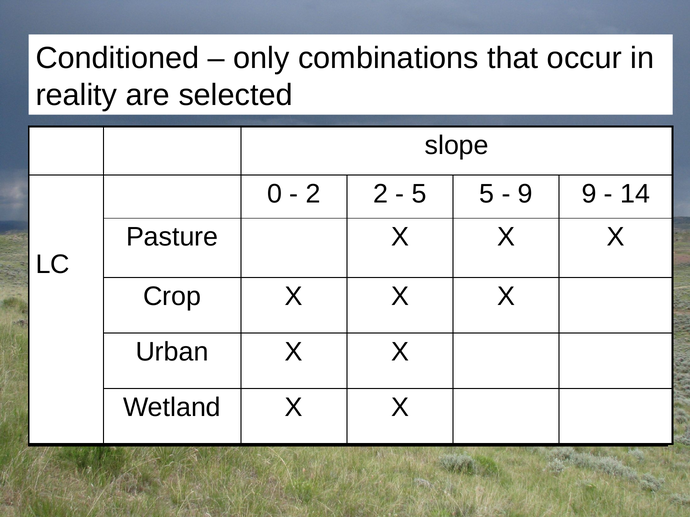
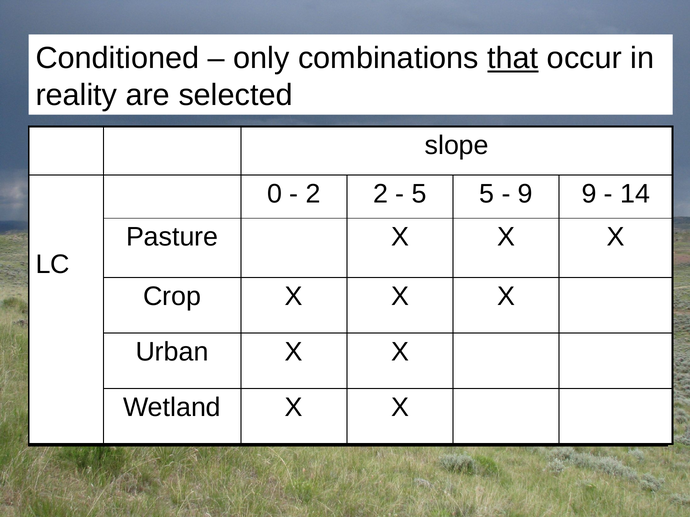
that underline: none -> present
